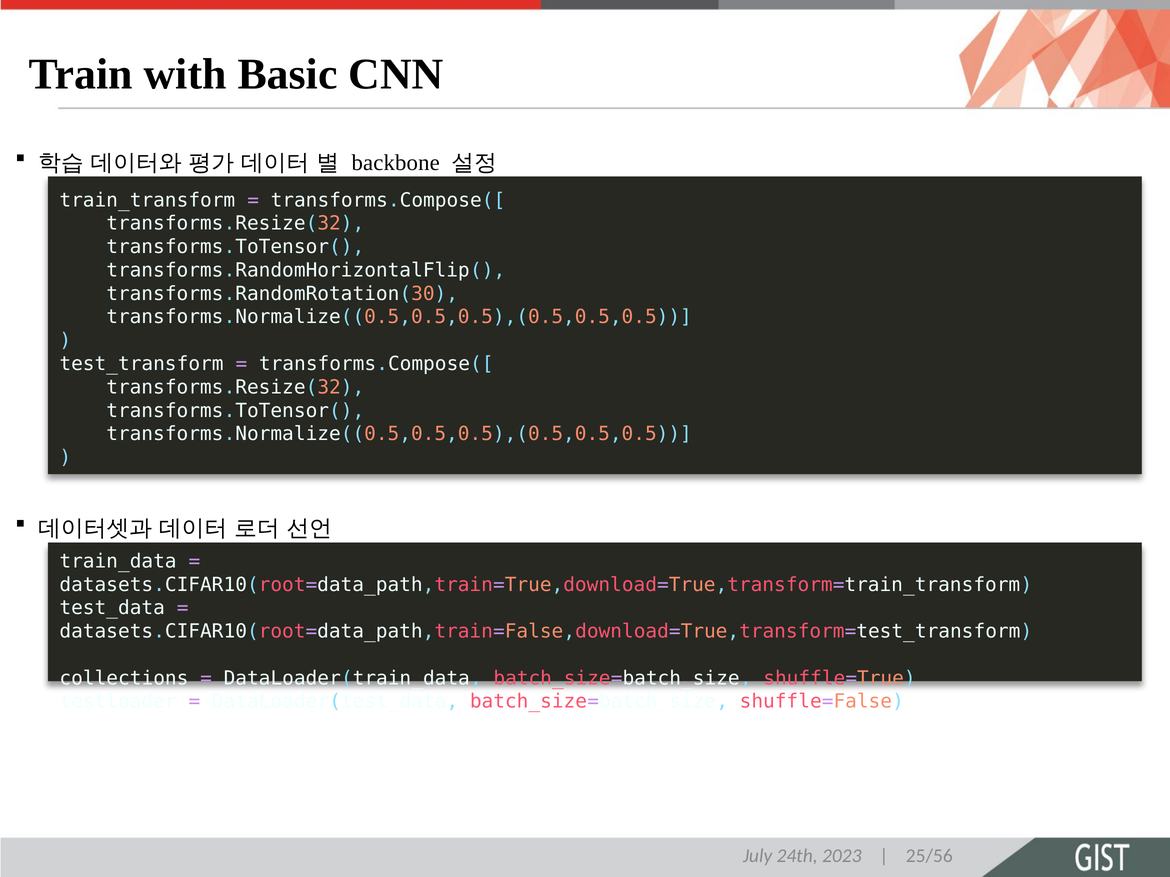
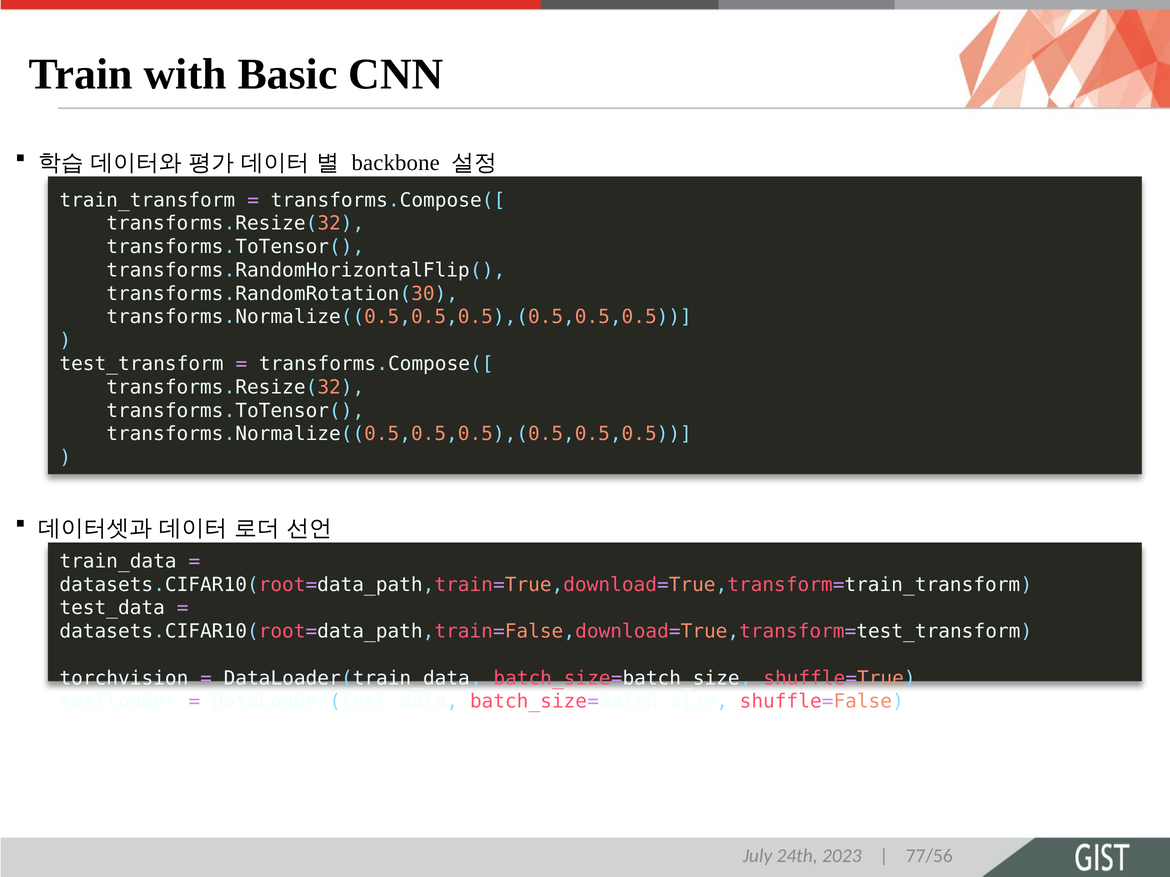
collections: collections -> torchvision
25/56: 25/56 -> 77/56
